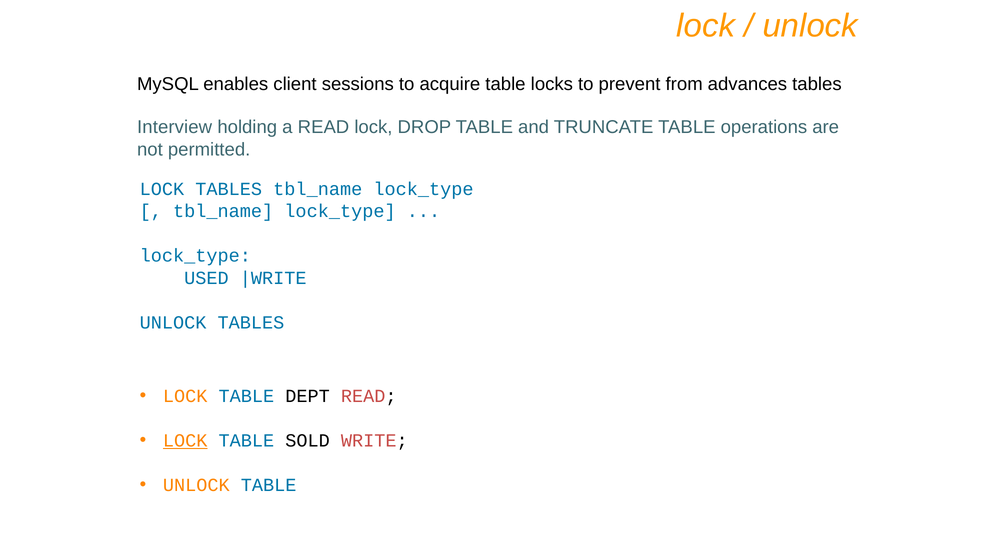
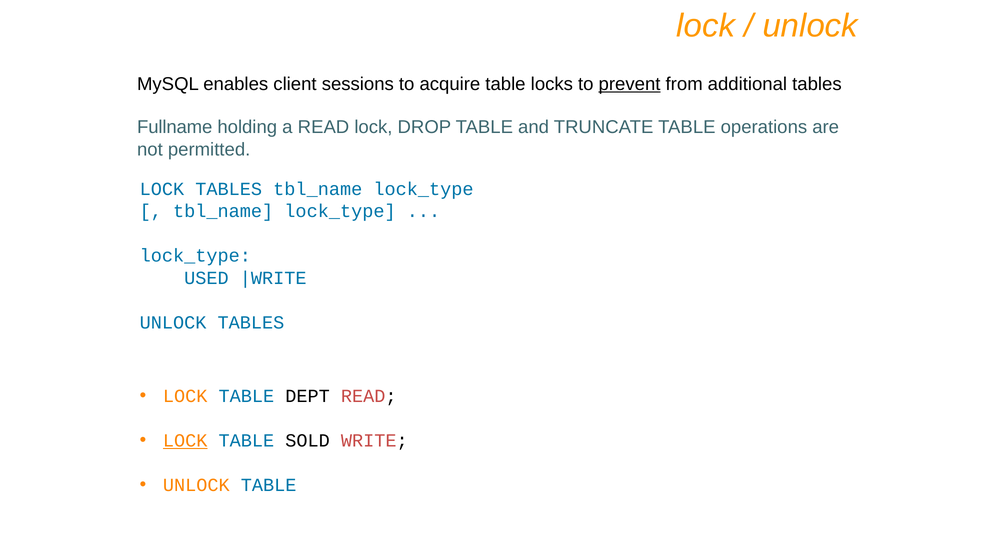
prevent underline: none -> present
advances: advances -> additional
Interview: Interview -> Fullname
